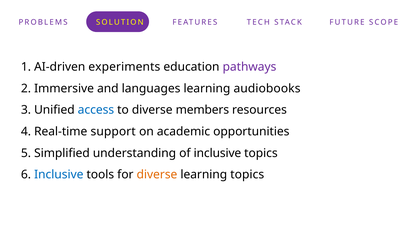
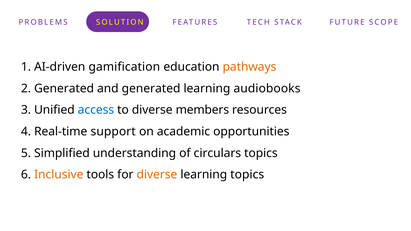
experiments: experiments -> gamification
pathways colour: purple -> orange
2 Immersive: Immersive -> Generated
and languages: languages -> generated
of inclusive: inclusive -> circulars
Inclusive at (59, 175) colour: blue -> orange
